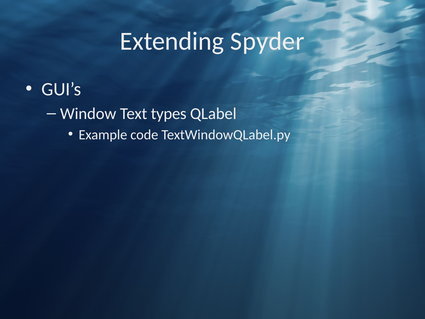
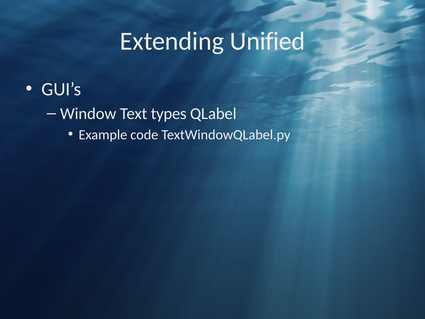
Spyder: Spyder -> Unified
